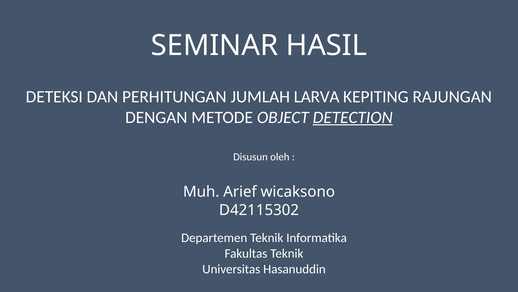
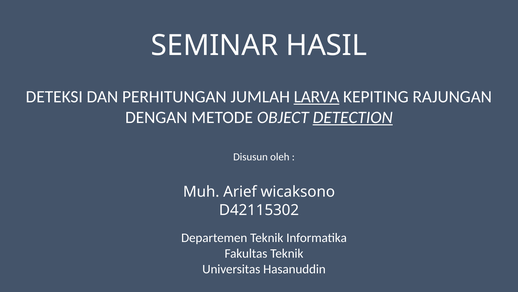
LARVA underline: none -> present
